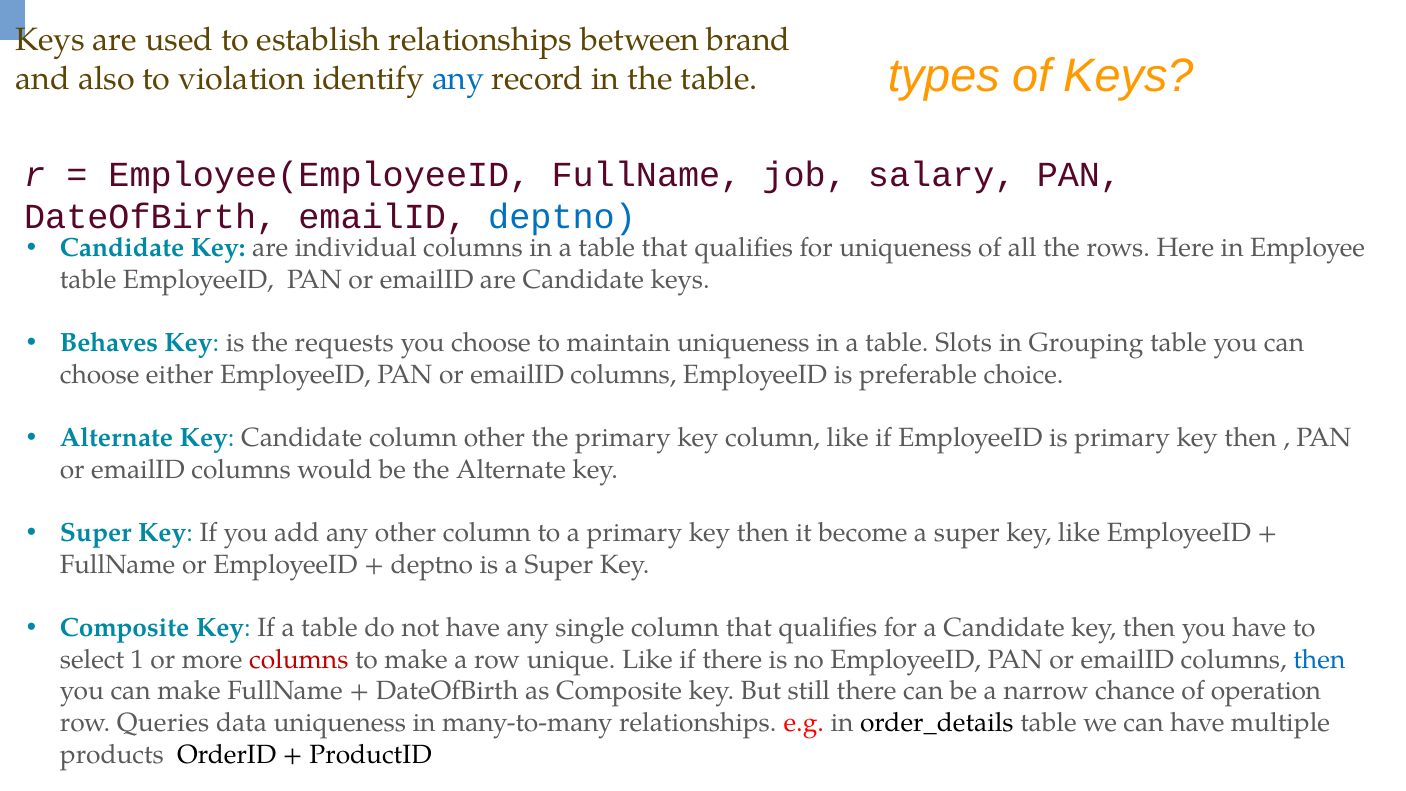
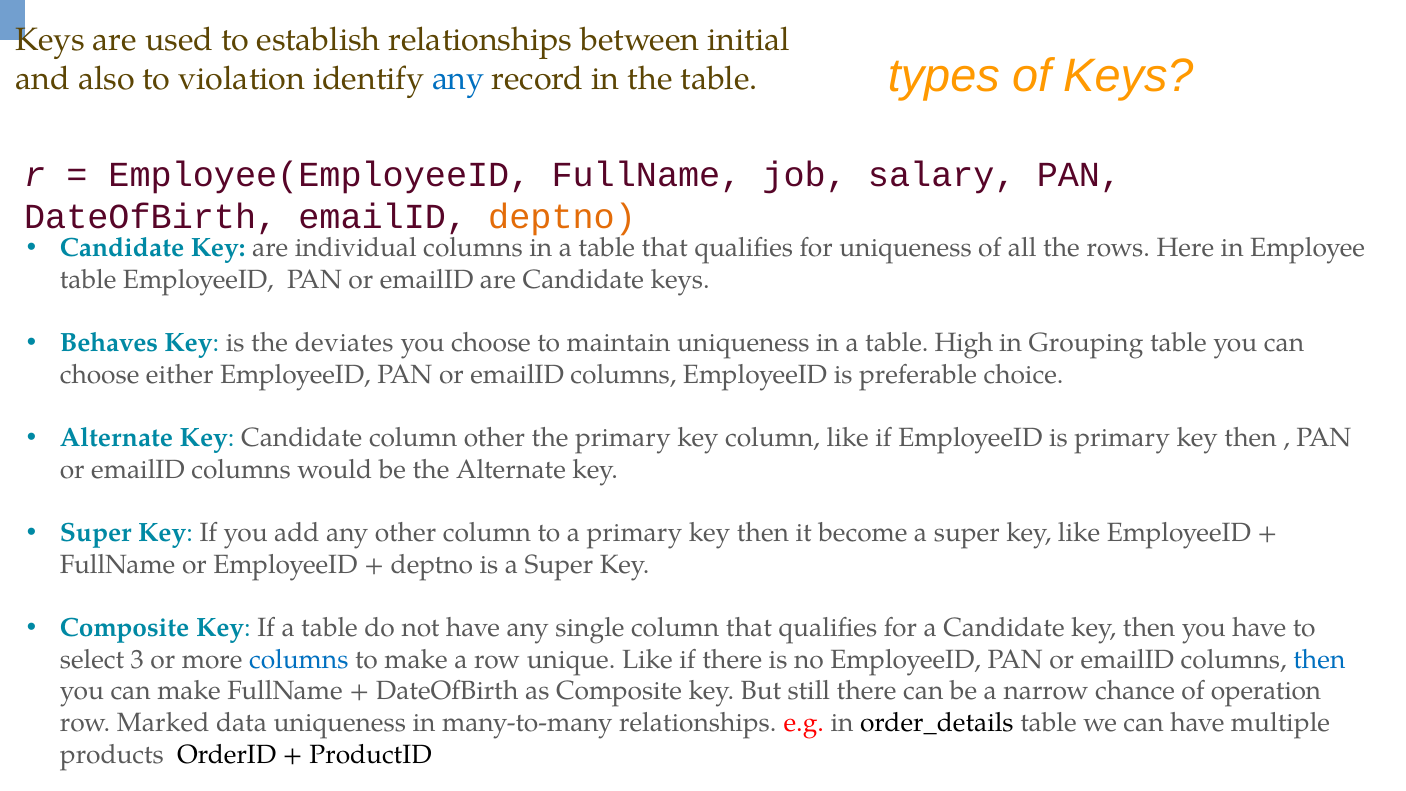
brand: brand -> initial
deptno at (562, 217) colour: blue -> orange
requests: requests -> deviates
Slots: Slots -> High
1: 1 -> 3
columns at (299, 659) colour: red -> blue
Queries: Queries -> Marked
